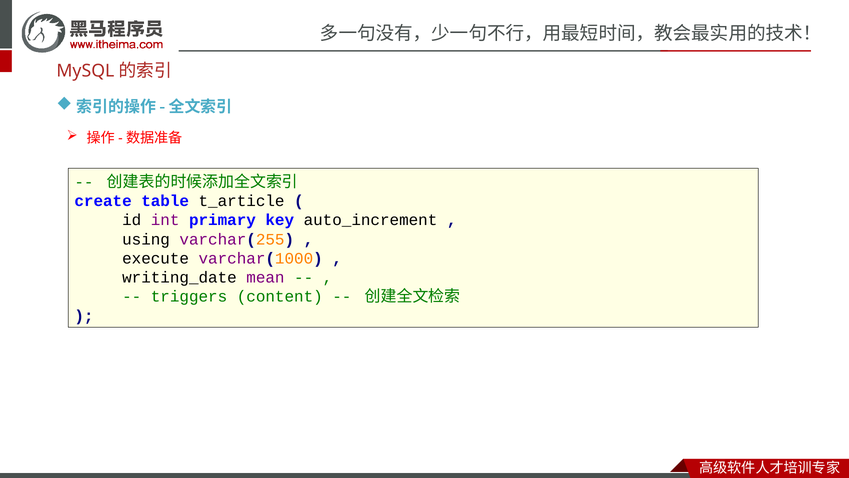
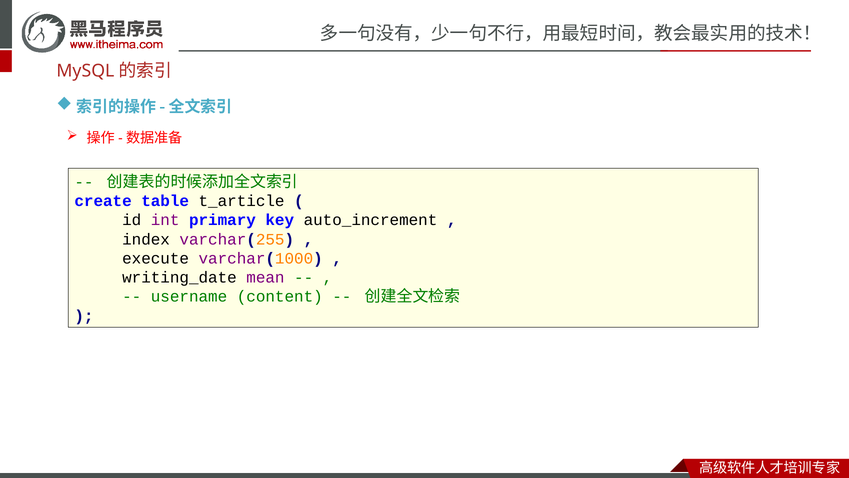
using: using -> index
triggers: triggers -> username
